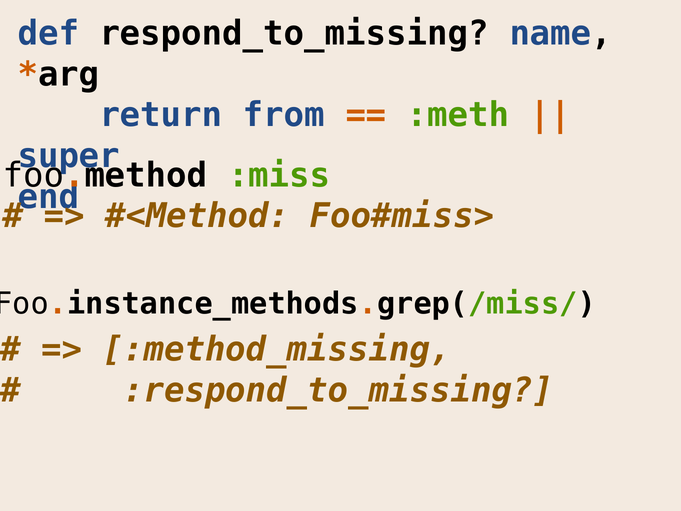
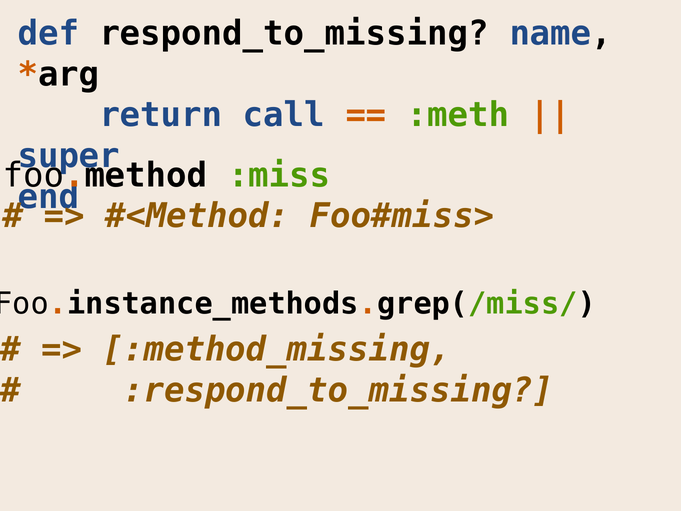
from: from -> call
